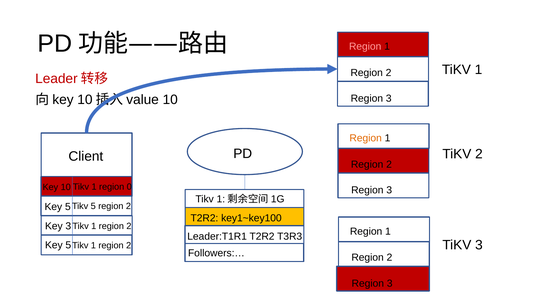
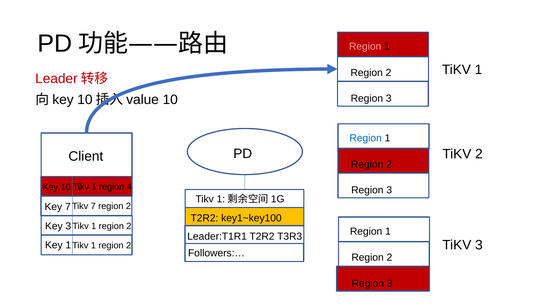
Region at (366, 139) colour: orange -> blue
0: 0 -> 4
Tikv 5: 5 -> 7
5 at (68, 207): 5 -> 7
5 at (68, 245): 5 -> 1
